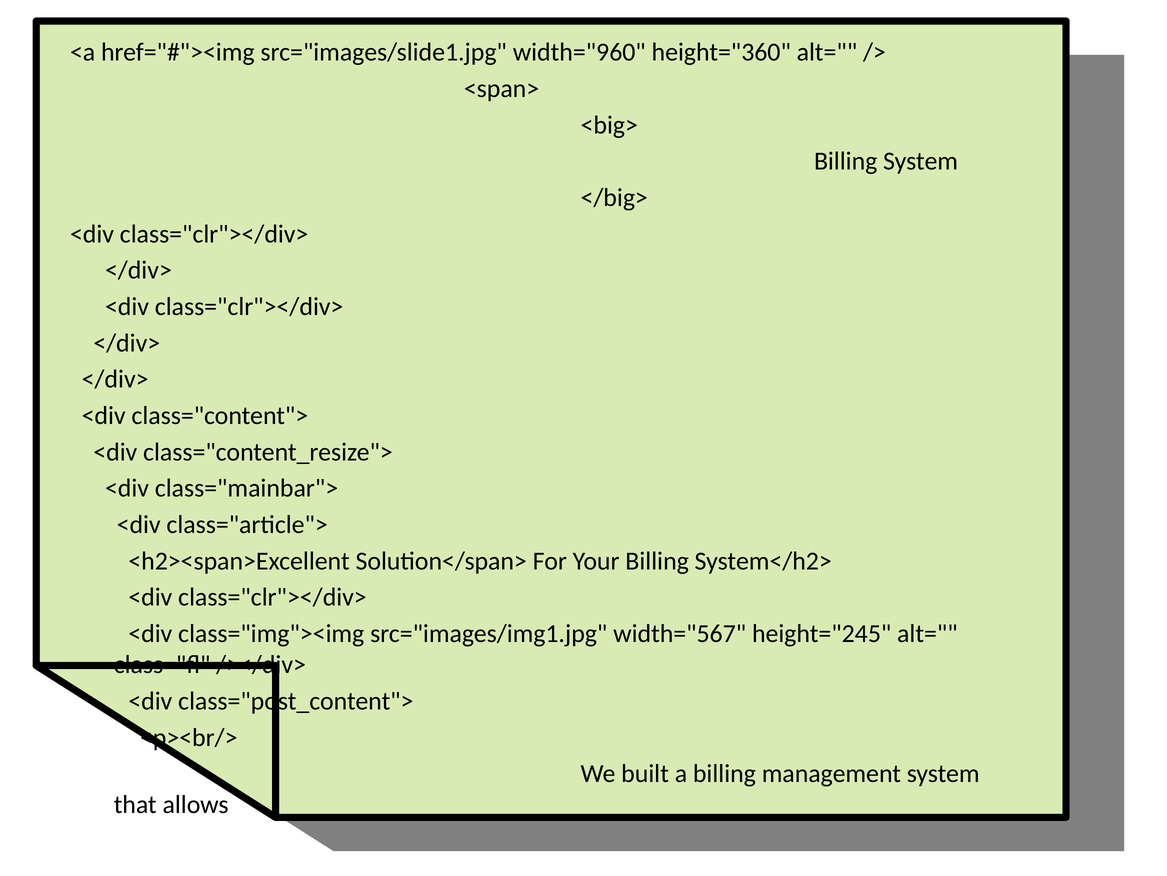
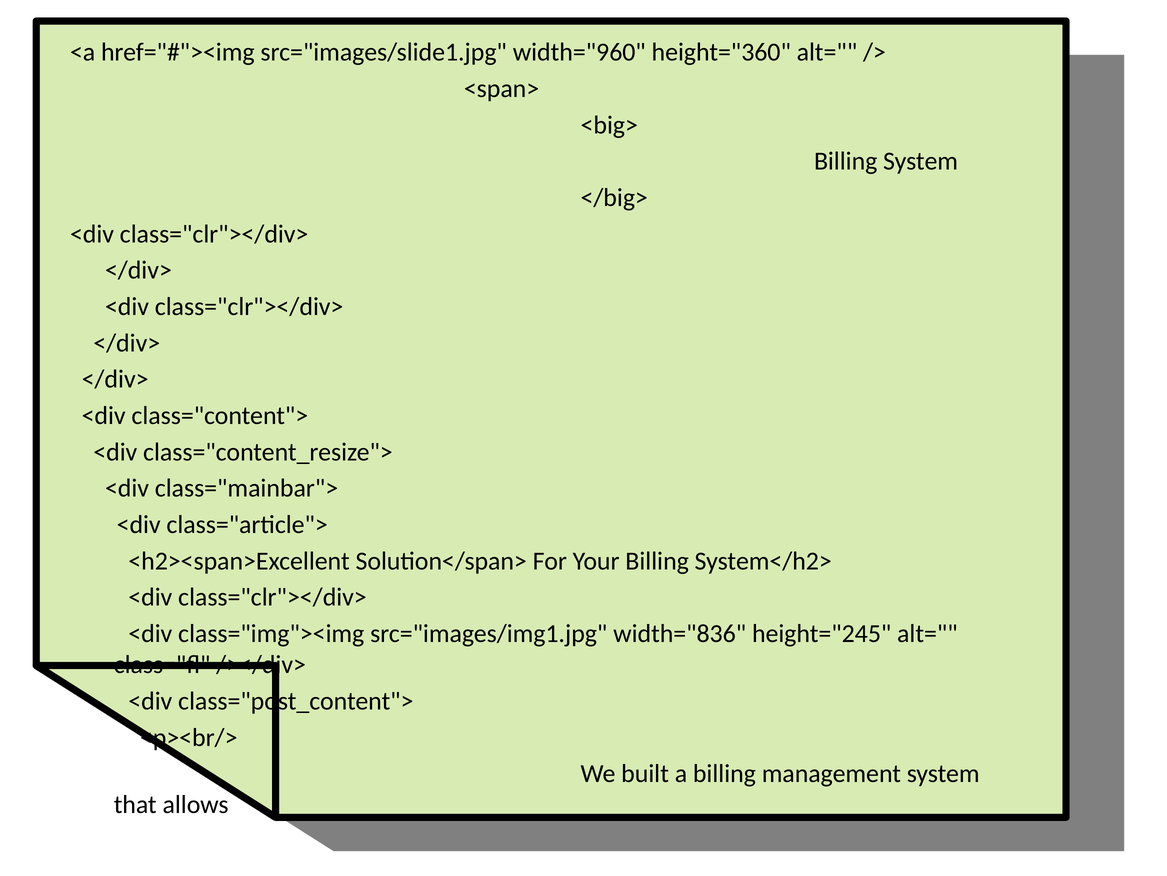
width="567: width="567 -> width="836
